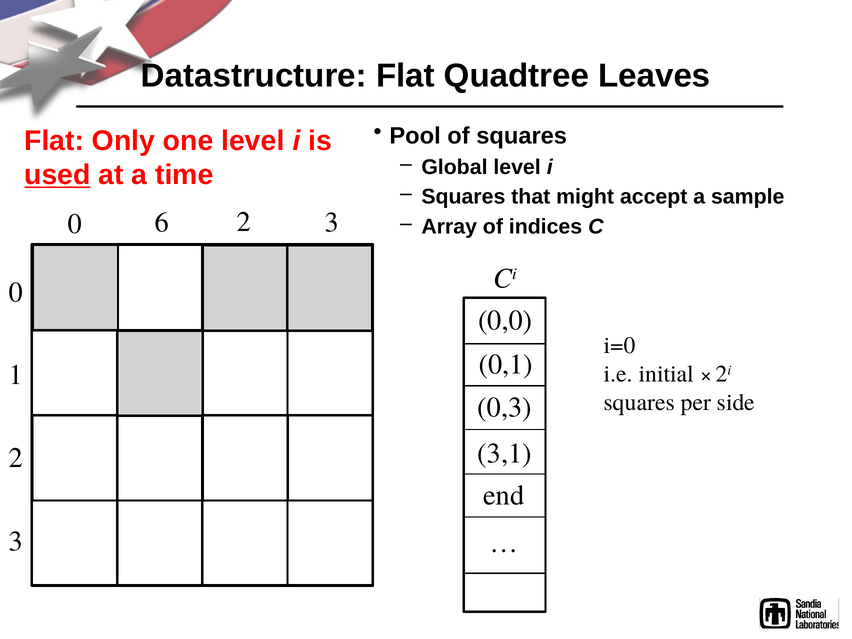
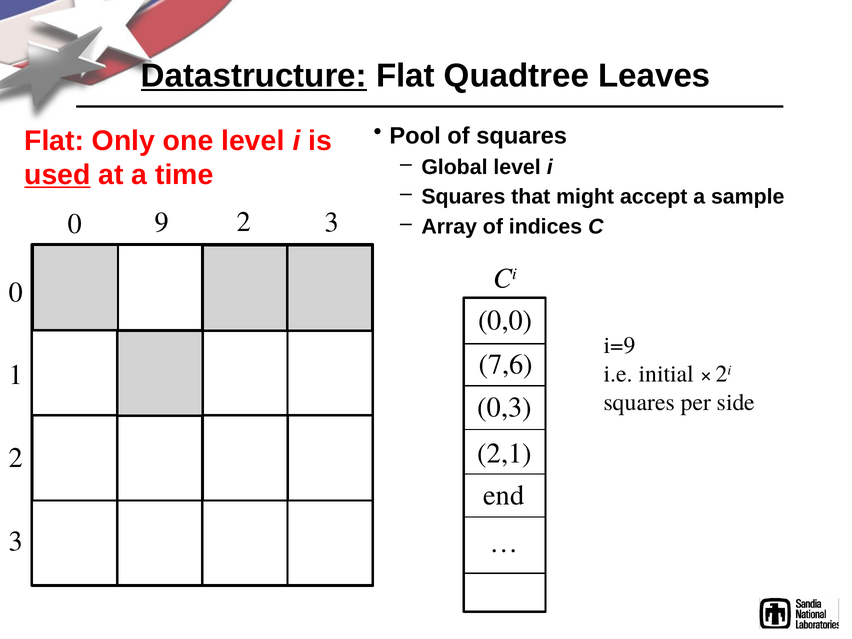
Datastructure underline: none -> present
6: 6 -> 9
i=0: i=0 -> i=9
0,1: 0,1 -> 7,6
3,1: 3,1 -> 2,1
